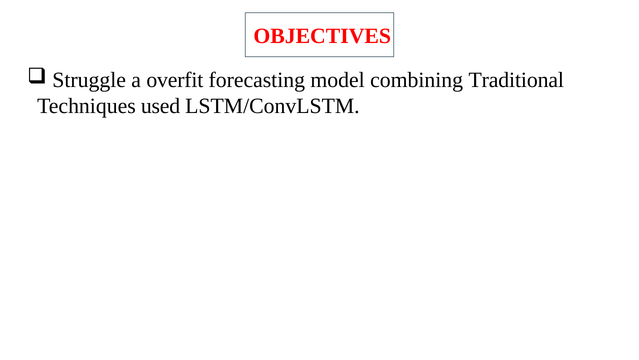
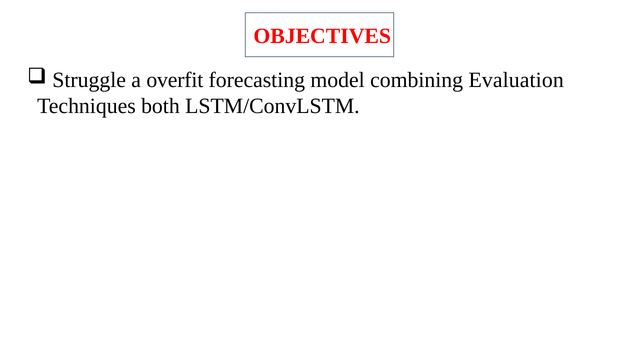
Traditional: Traditional -> Evaluation
used: used -> both
